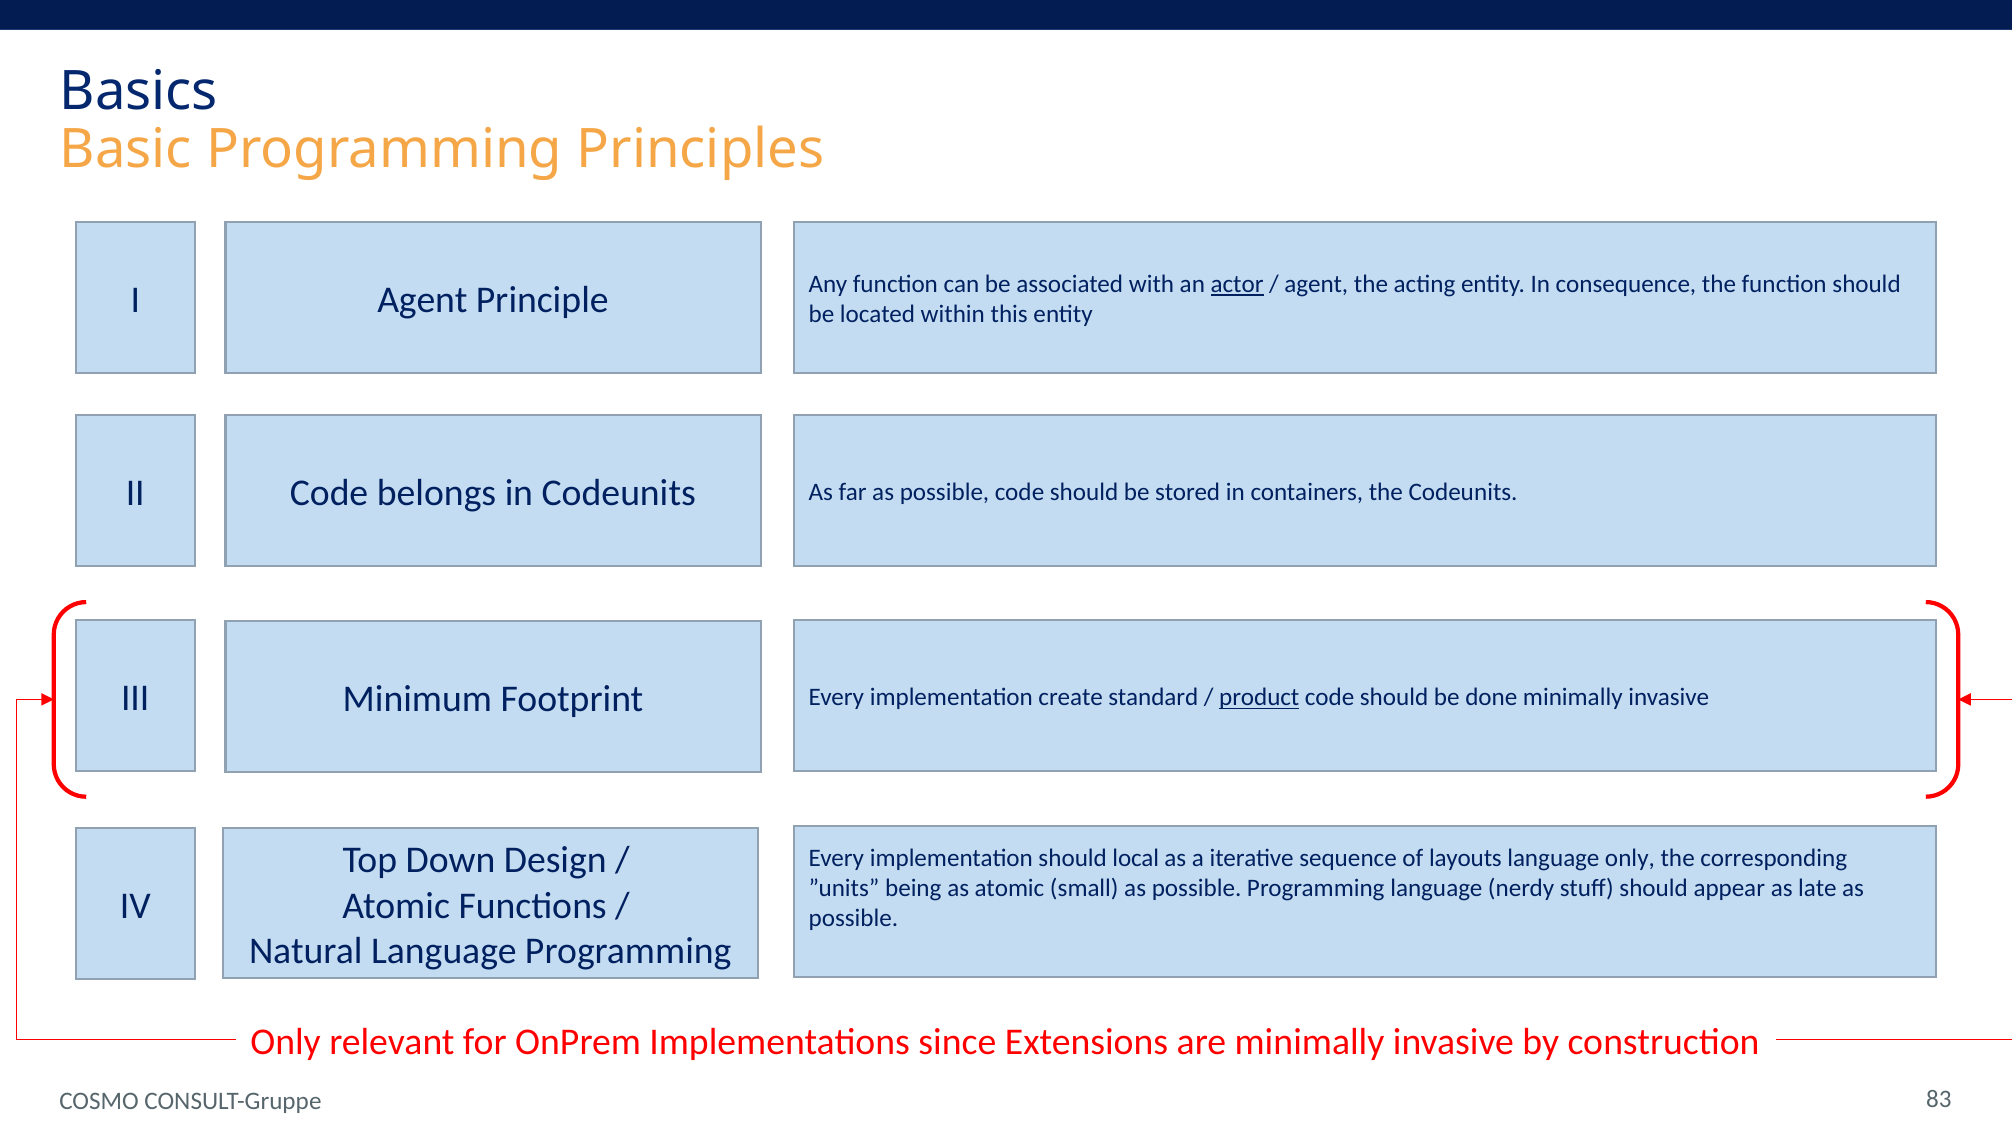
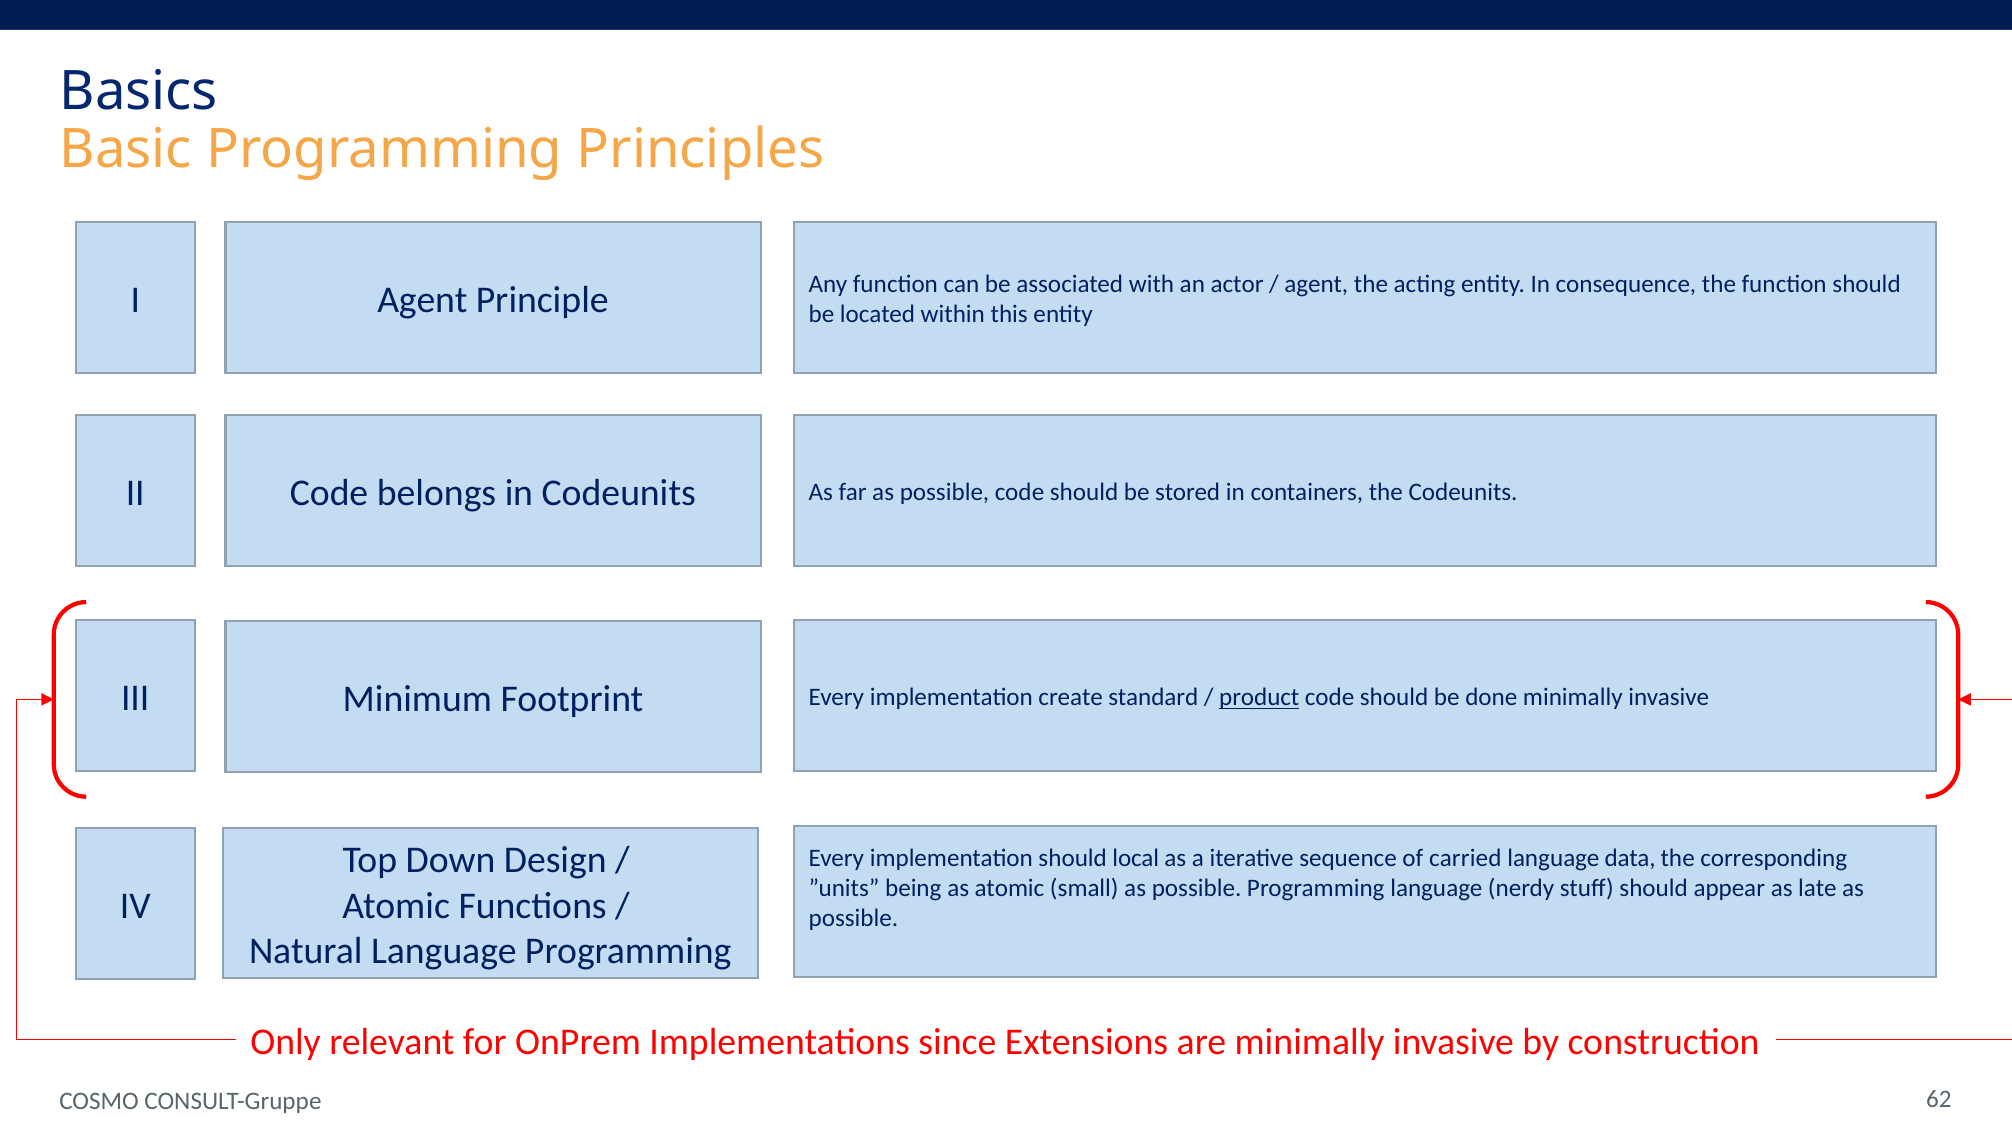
actor underline: present -> none
layouts: layouts -> carried
language only: only -> data
83: 83 -> 62
